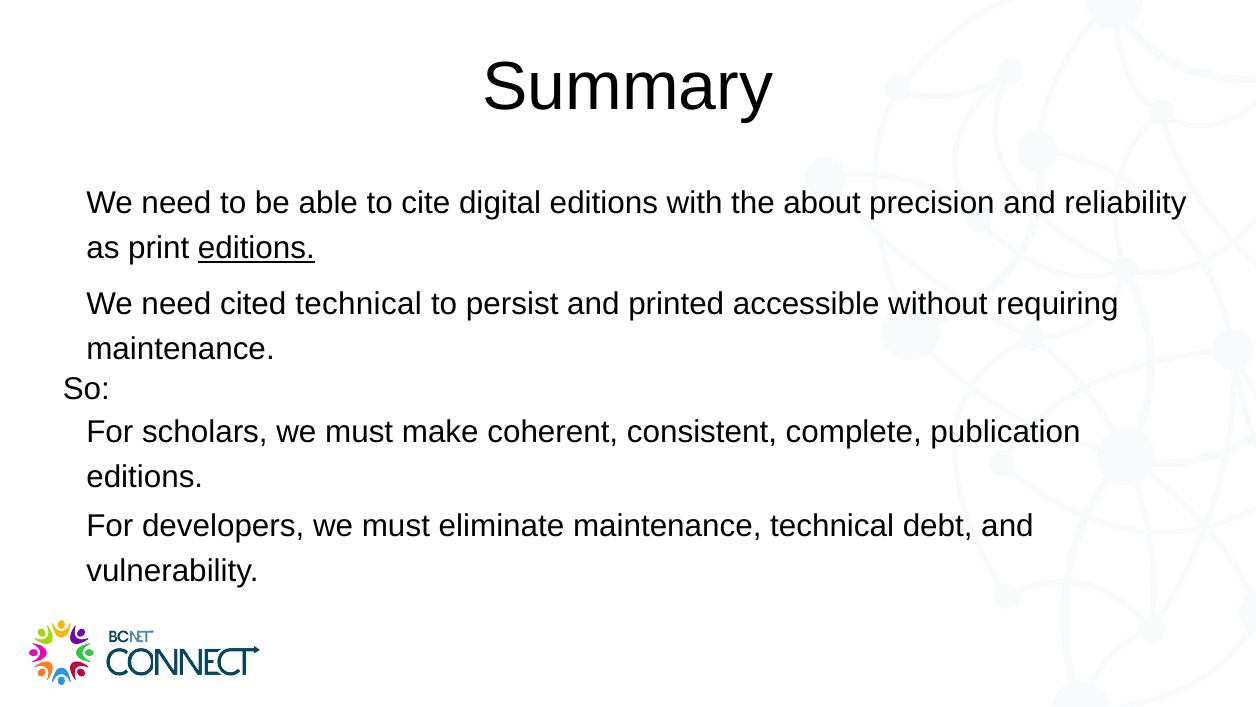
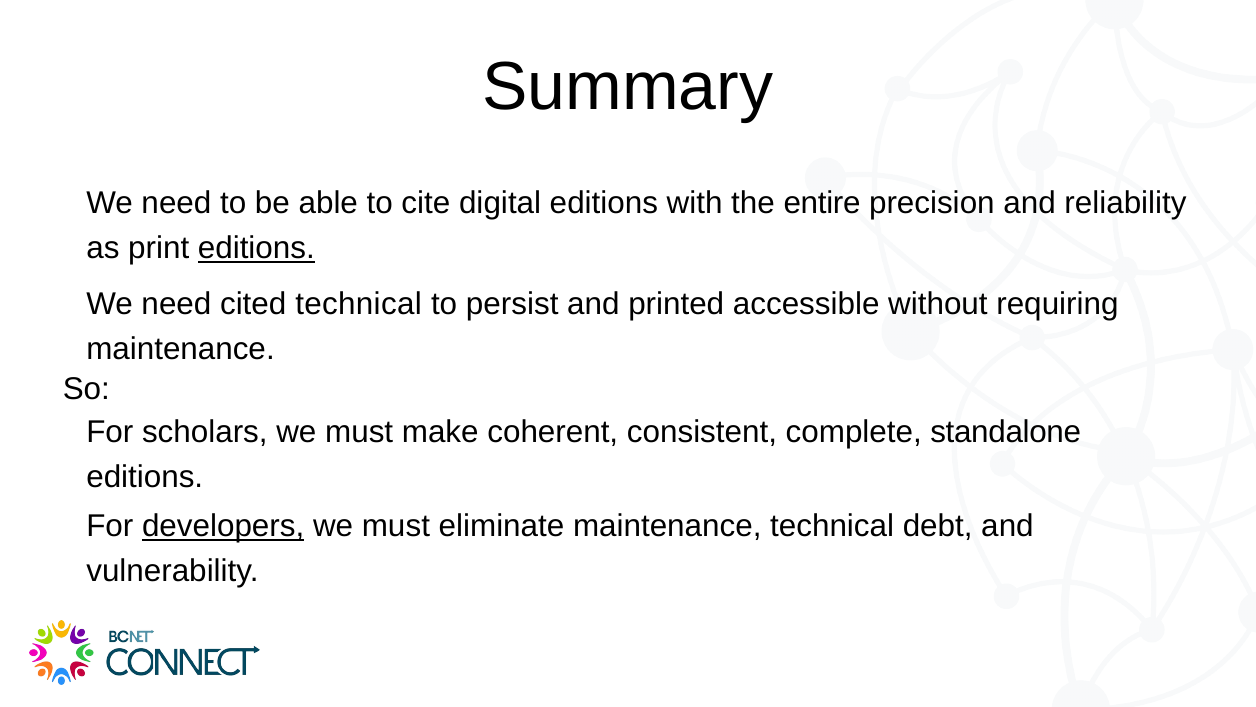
about: about -> entire
publication: publication -> standalone
developers underline: none -> present
